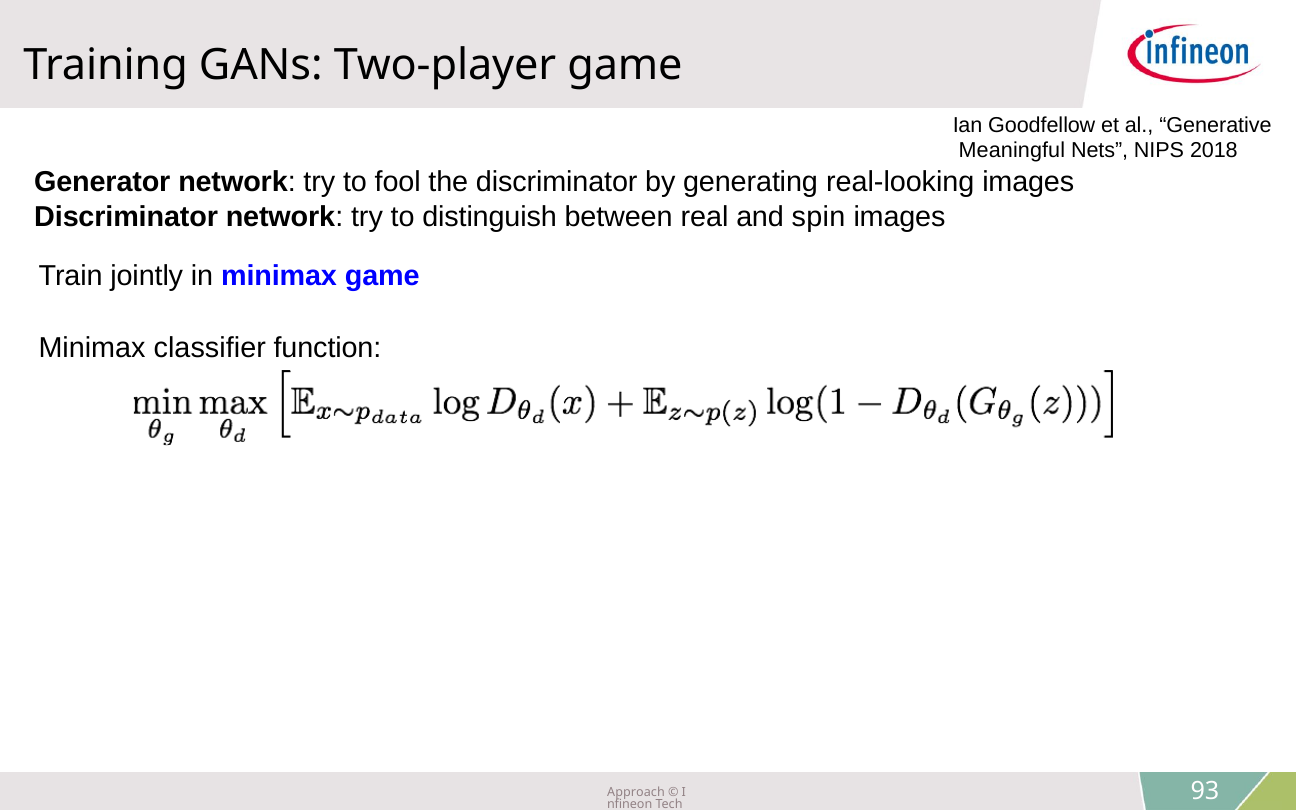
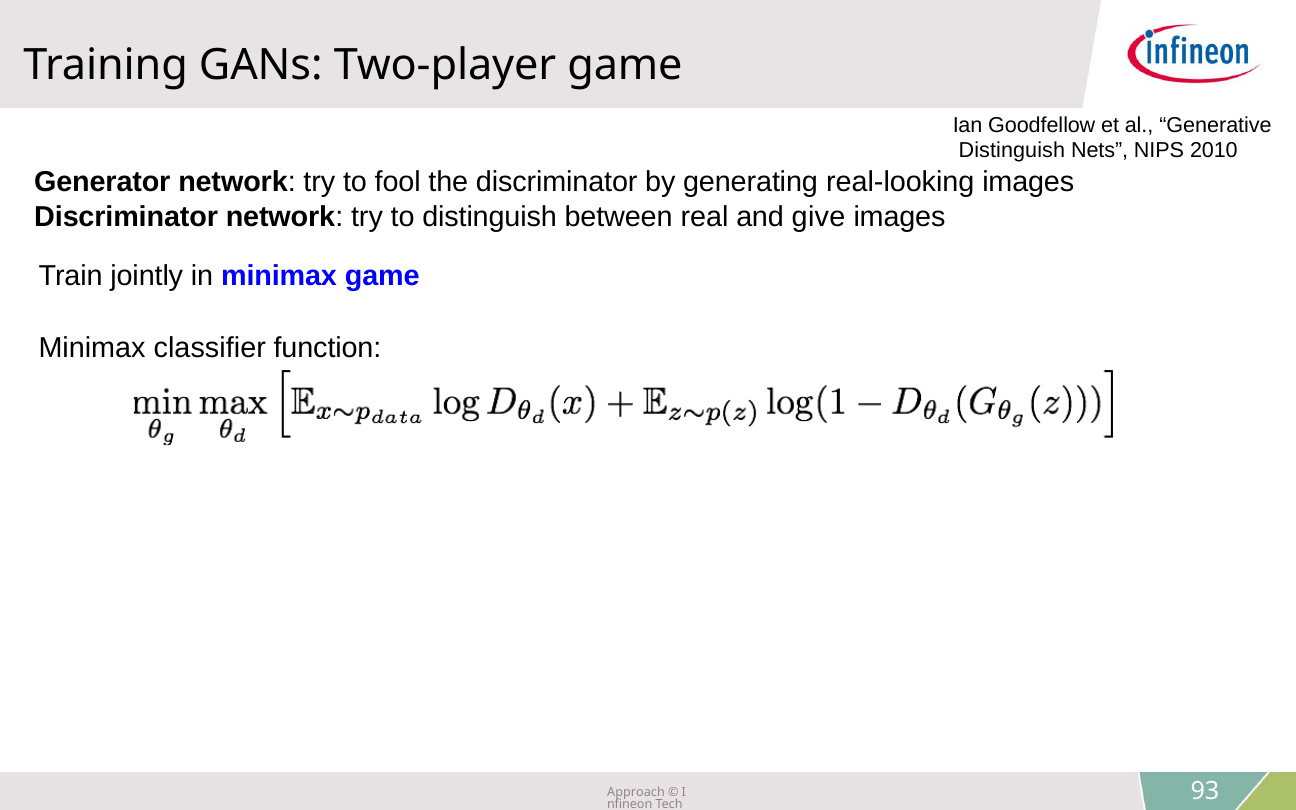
Meaningful at (1012, 150): Meaningful -> Distinguish
2018: 2018 -> 2010
spin: spin -> give
